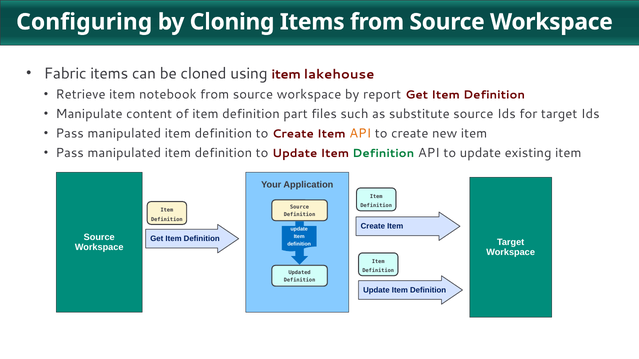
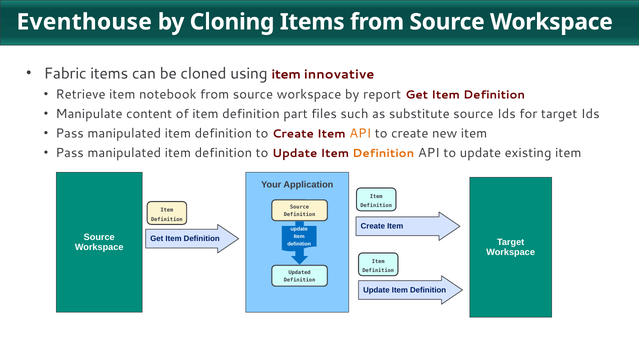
Configuring: Configuring -> Eventhouse
lakehouse: lakehouse -> innovative
Definition at (383, 154) colour: green -> orange
